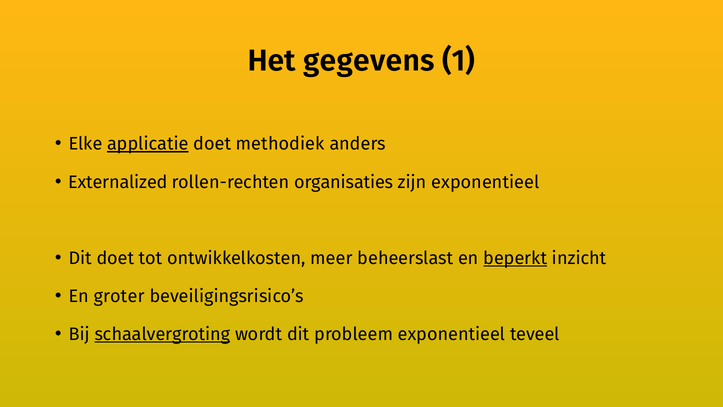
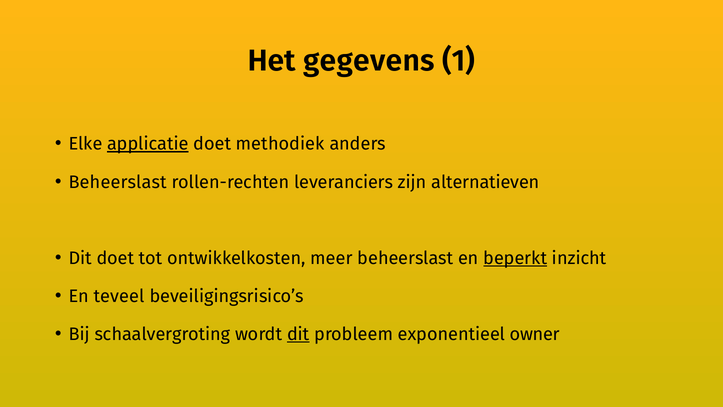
Externalized at (118, 182): Externalized -> Beheerslast
organisaties: organisaties -> leveranciers
zijn exponentieel: exponentieel -> alternatieven
groter: groter -> teveel
schaalvergroting underline: present -> none
dit at (298, 334) underline: none -> present
teveel: teveel -> owner
